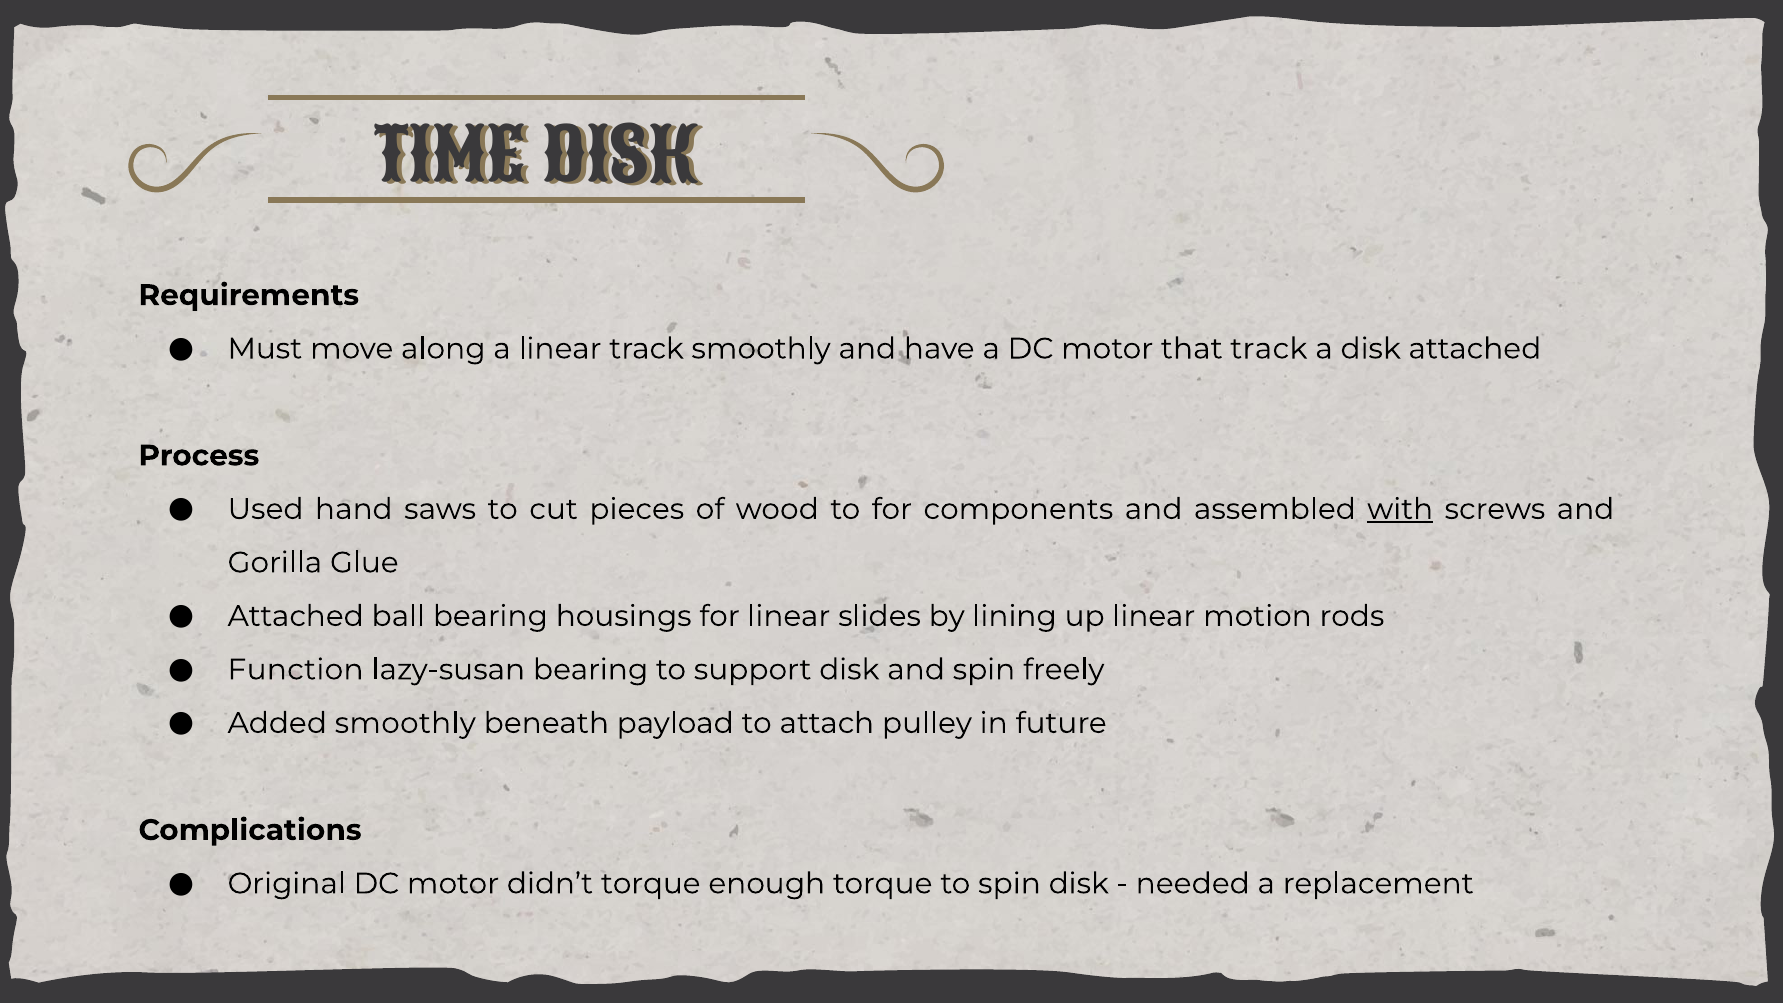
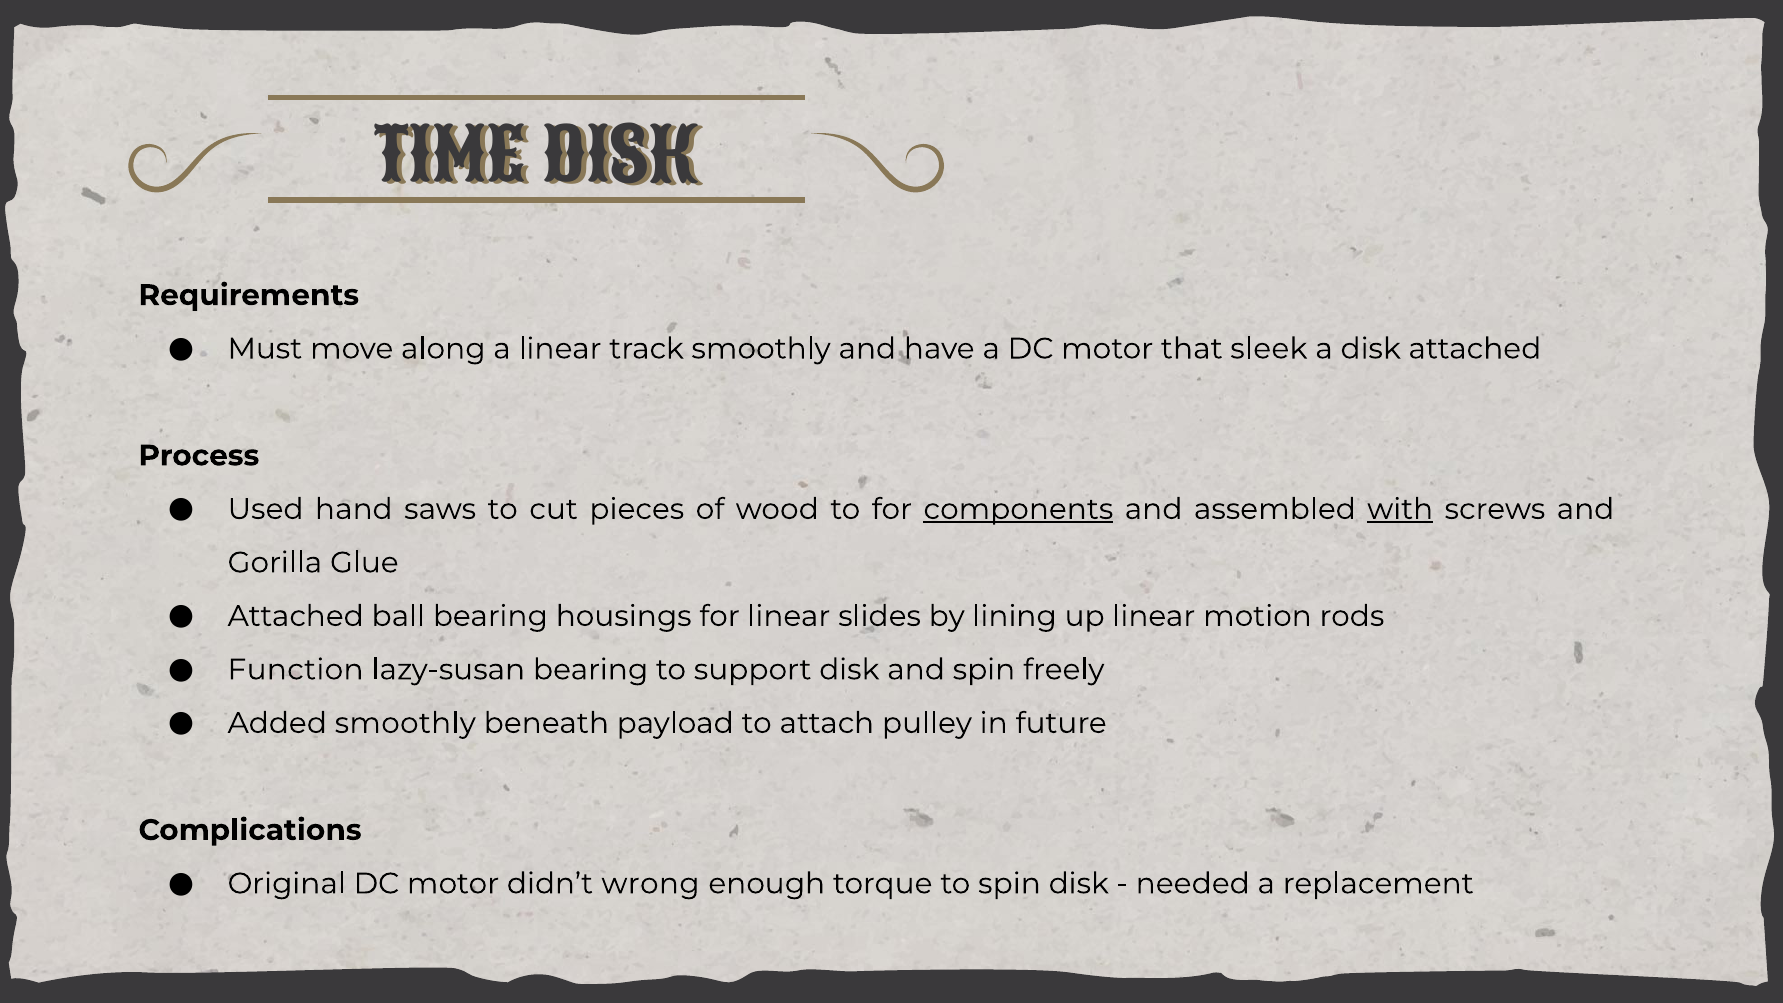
that track: track -> sleek
components underline: none -> present
didn’t torque: torque -> wrong
